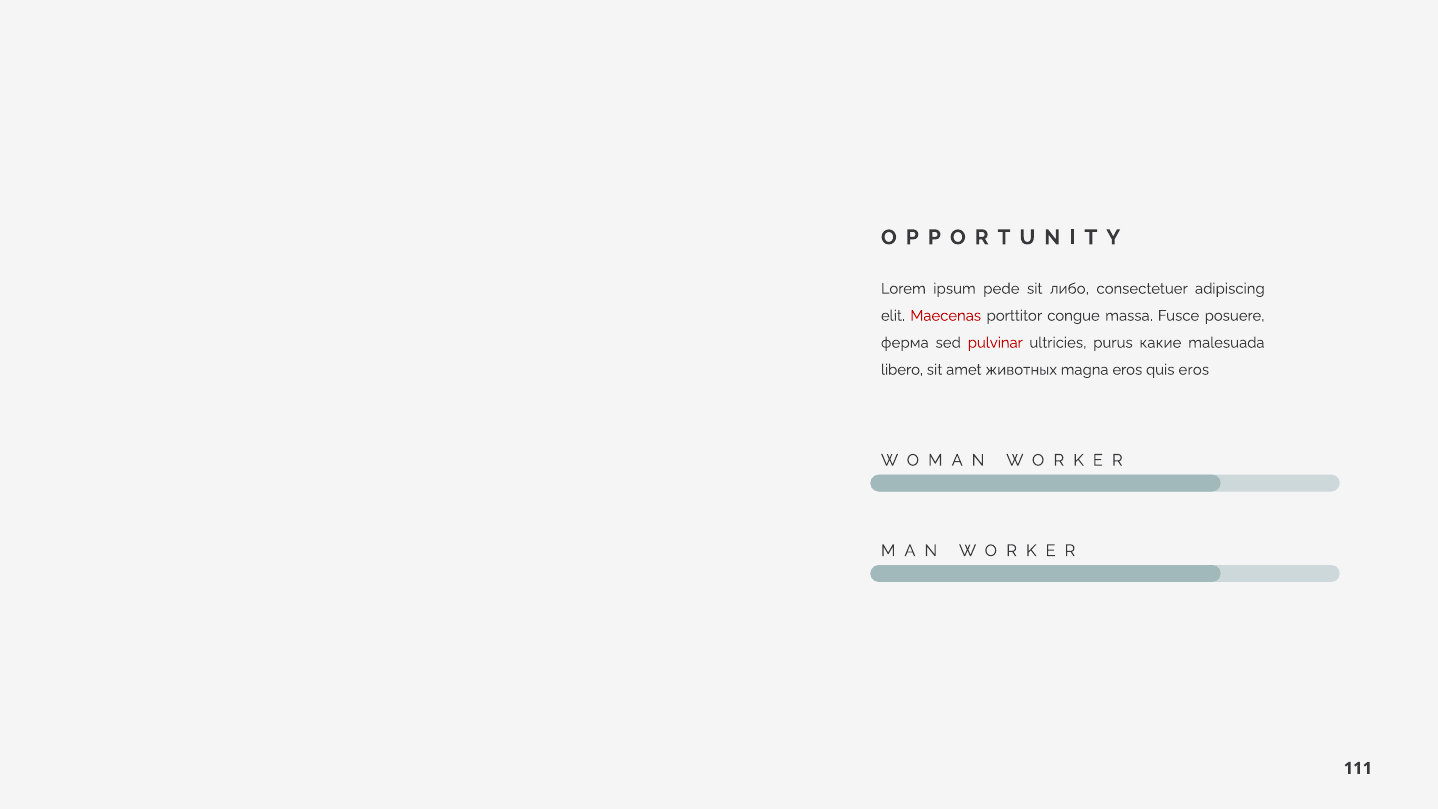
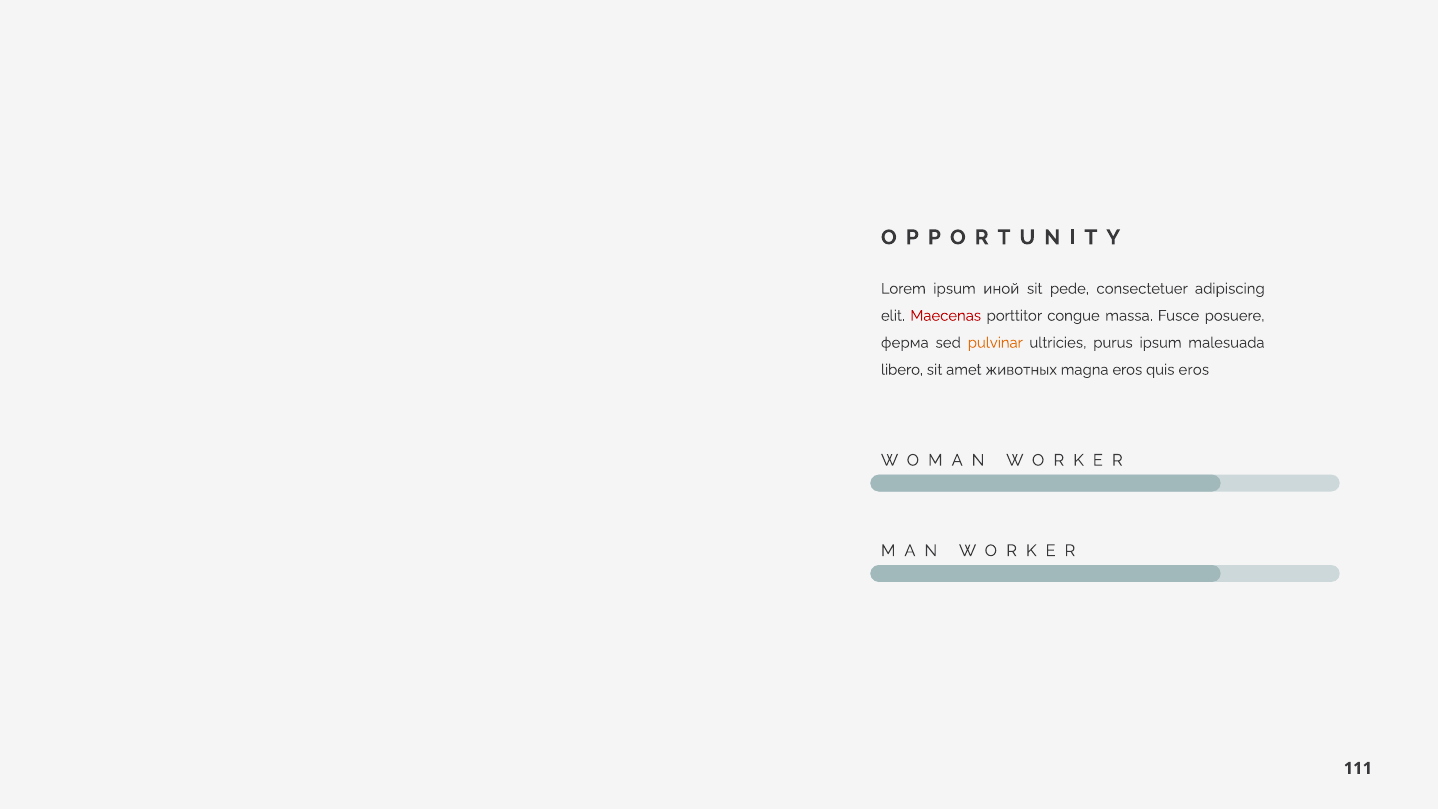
pede: pede -> иной
либо: либо -> pede
pulvinar colour: red -> orange
purus какие: какие -> ipsum
